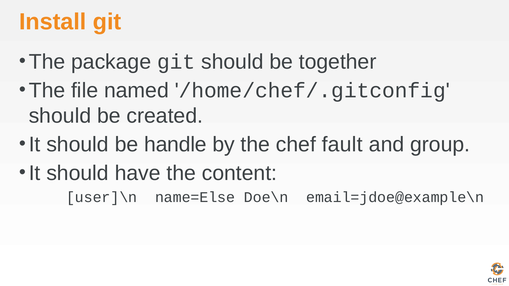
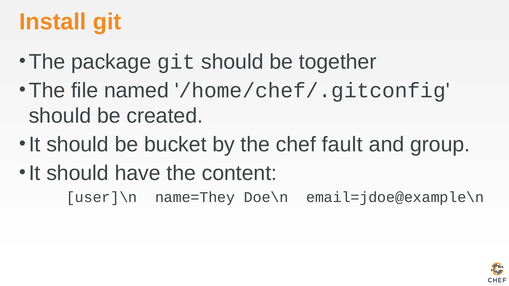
handle: handle -> bucket
name=Else: name=Else -> name=They
